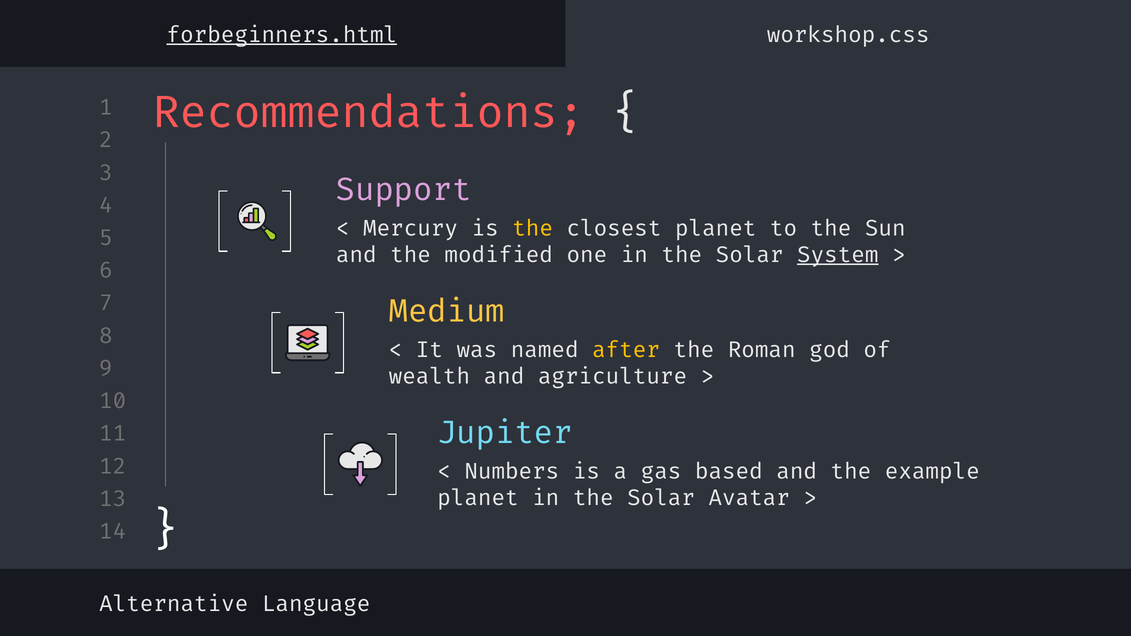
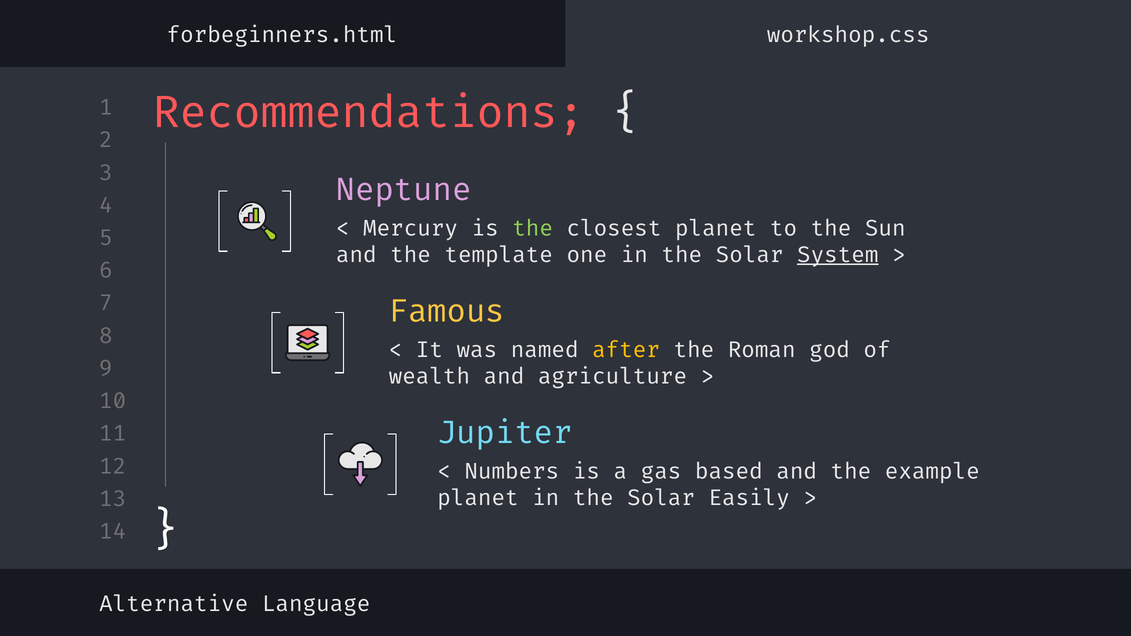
forbeginners.html underline: present -> none
Support: Support -> Neptune
the at (533, 229) colour: yellow -> light green
modified: modified -> template
Medium: Medium -> Famous
Avatar: Avatar -> Easily
